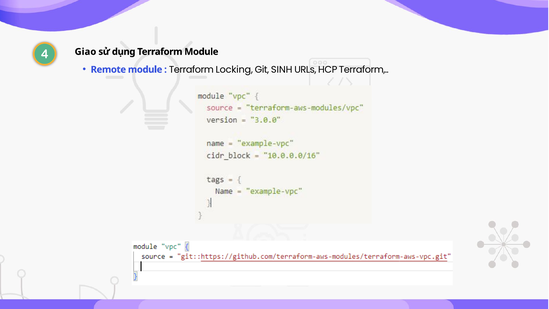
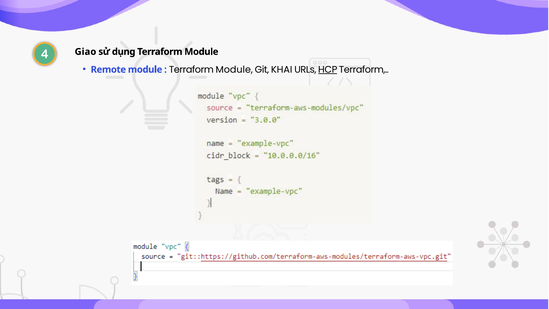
Locking at (234, 70): Locking -> Module
SINH: SINH -> KHAI
HCP underline: none -> present
